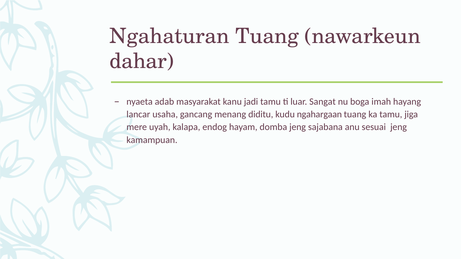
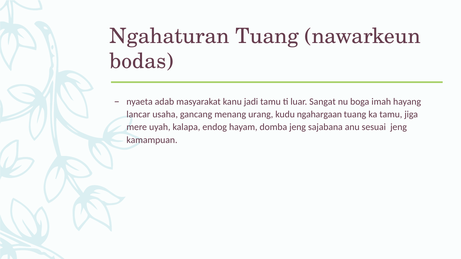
dahar: dahar -> bodas
diditu: diditu -> urang
